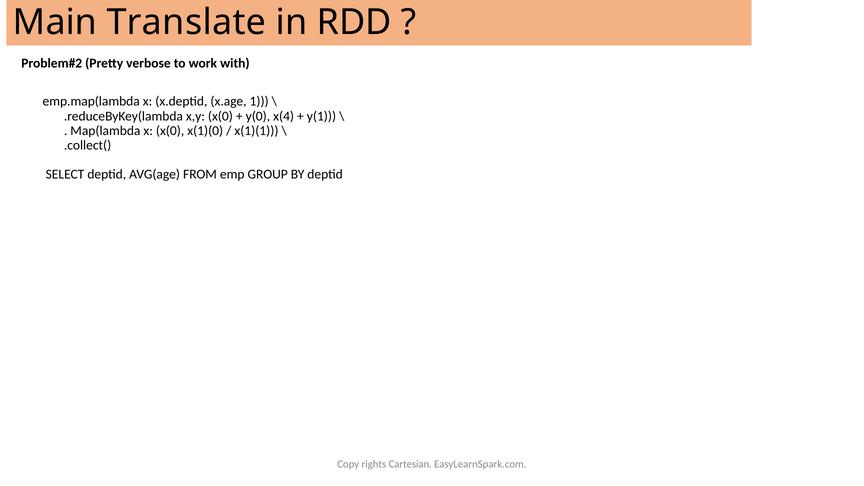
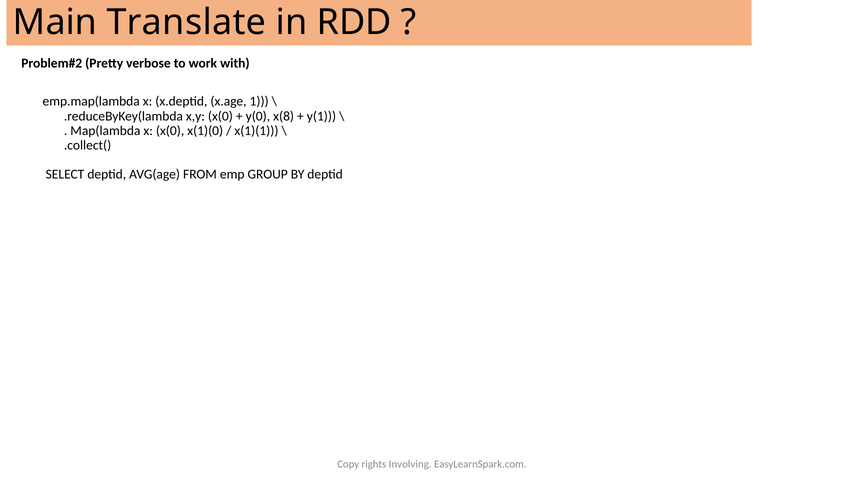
x(4: x(4 -> x(8
Cartesian: Cartesian -> Involving
